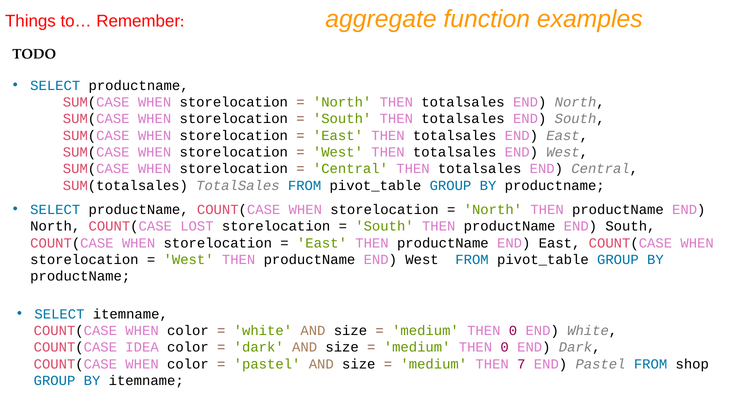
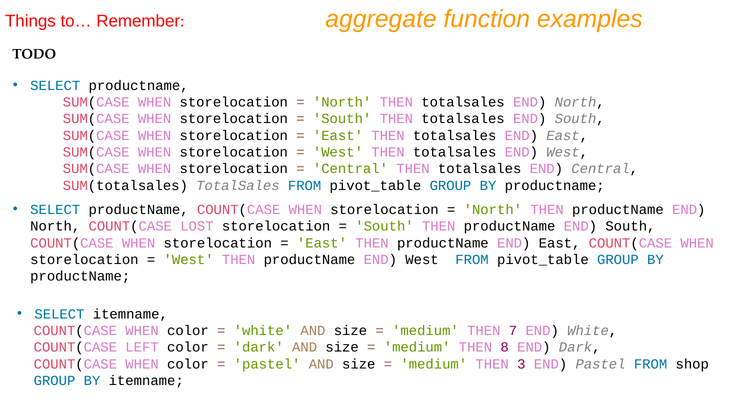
0 at (513, 330): 0 -> 7
IDEA: IDEA -> LEFT
0 at (505, 347): 0 -> 8
7: 7 -> 3
